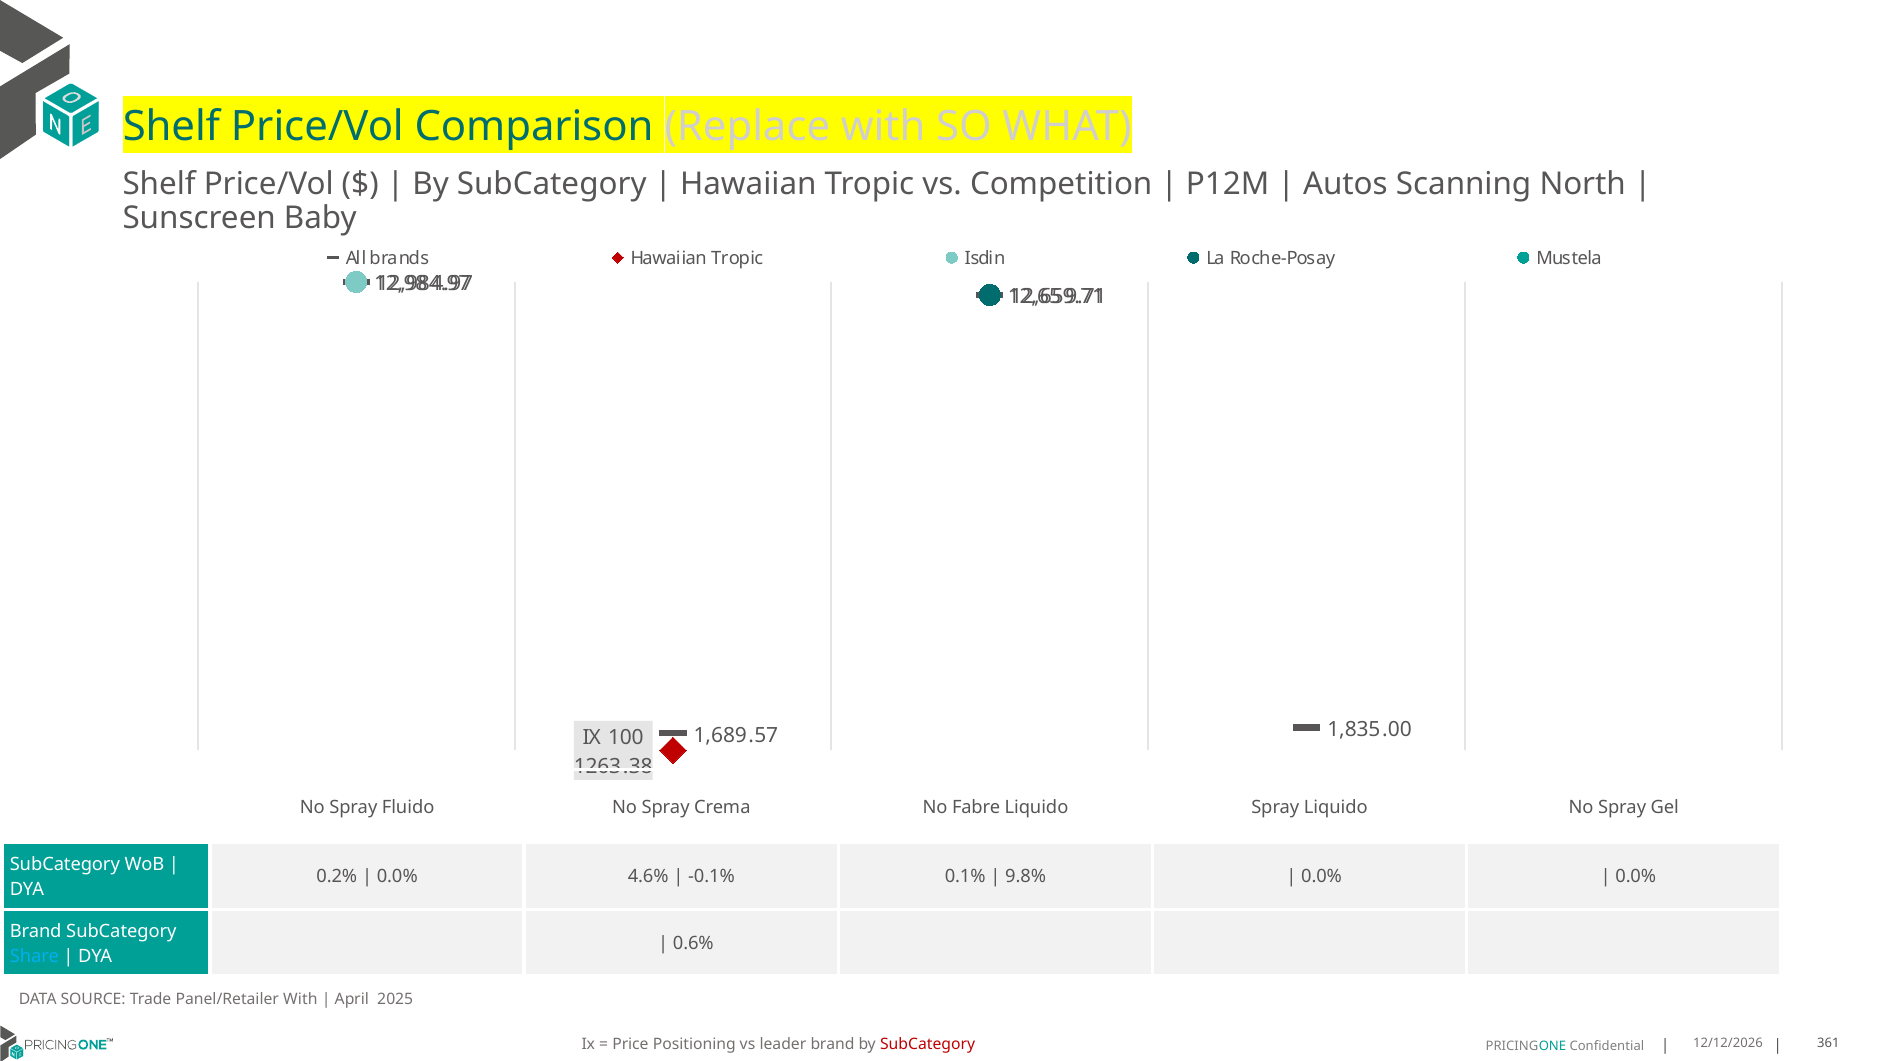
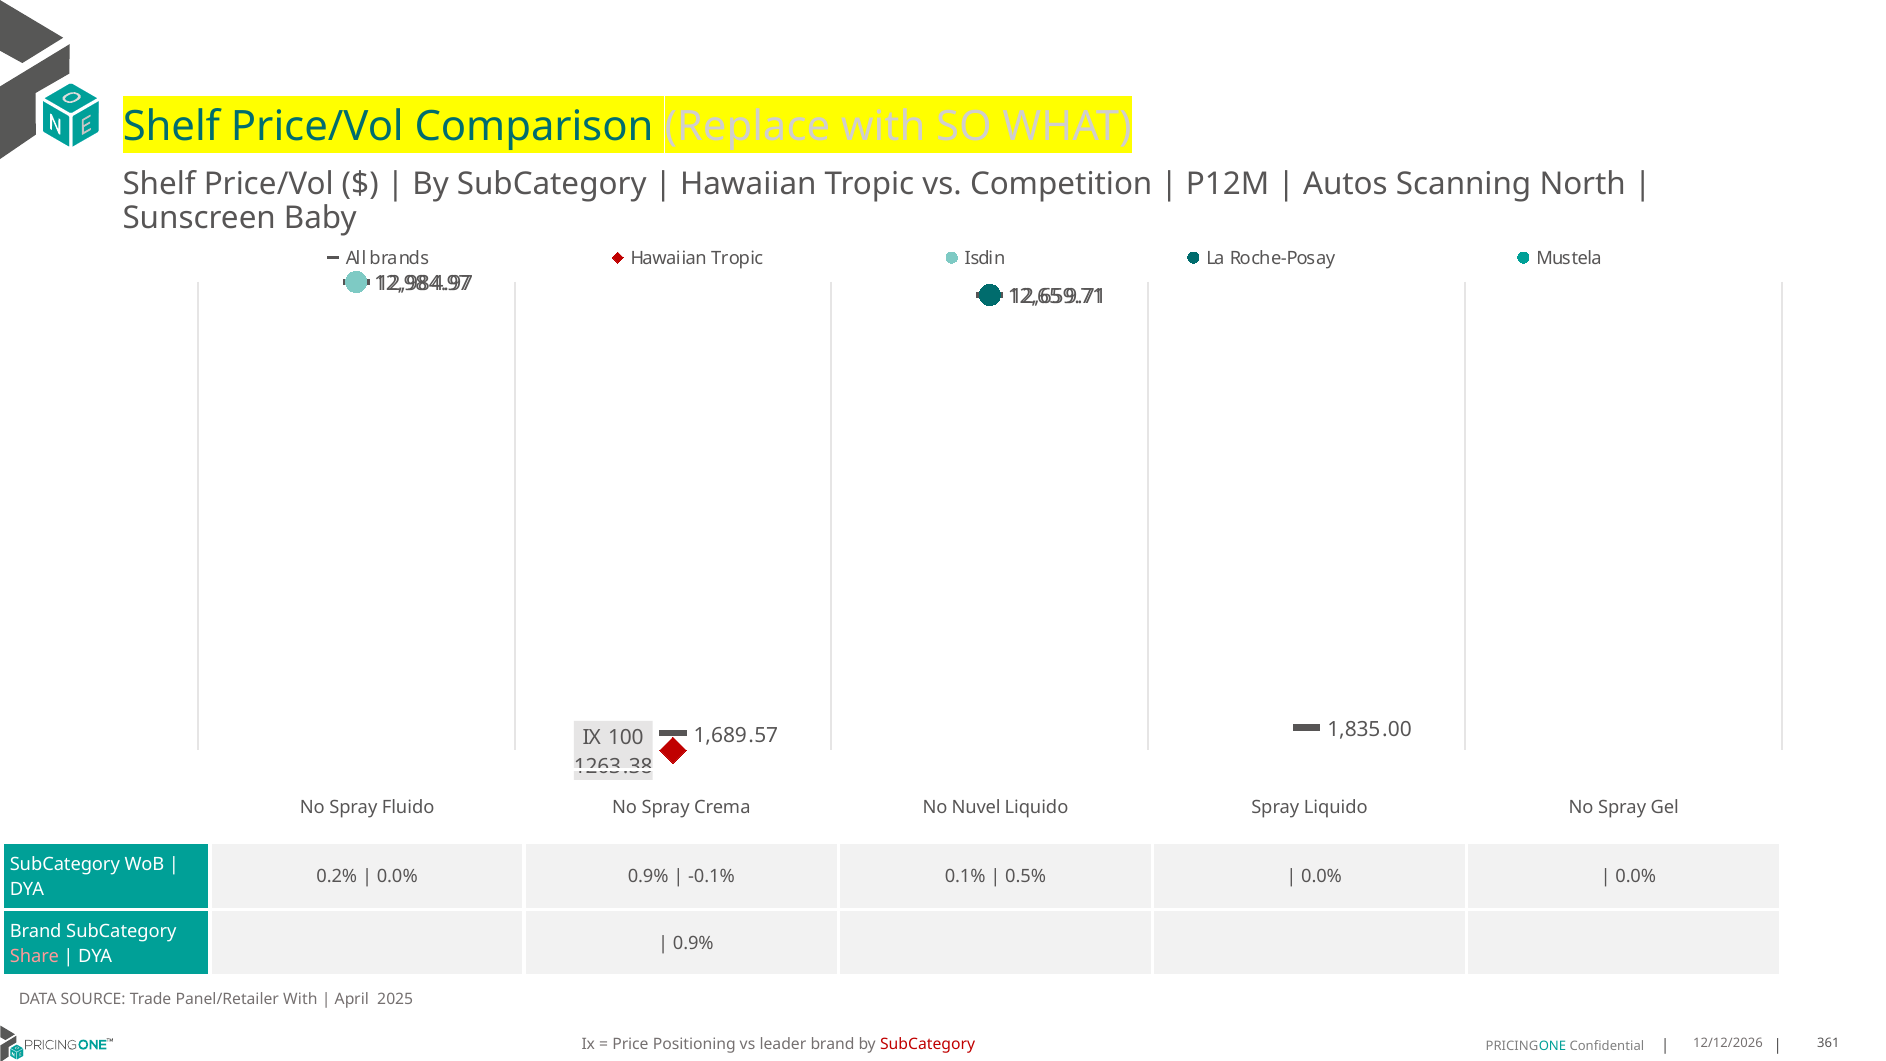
Fabre: Fabre -> Nuvel
0.0% 4.6%: 4.6% -> 0.9%
9.8%: 9.8% -> 0.5%
0.6% at (693, 944): 0.6% -> 0.9%
Share colour: light blue -> pink
